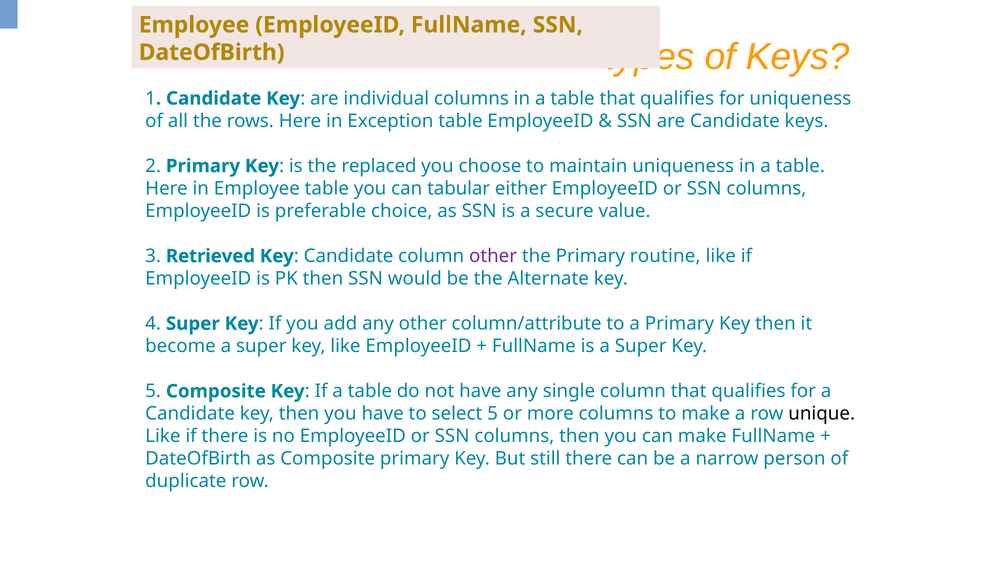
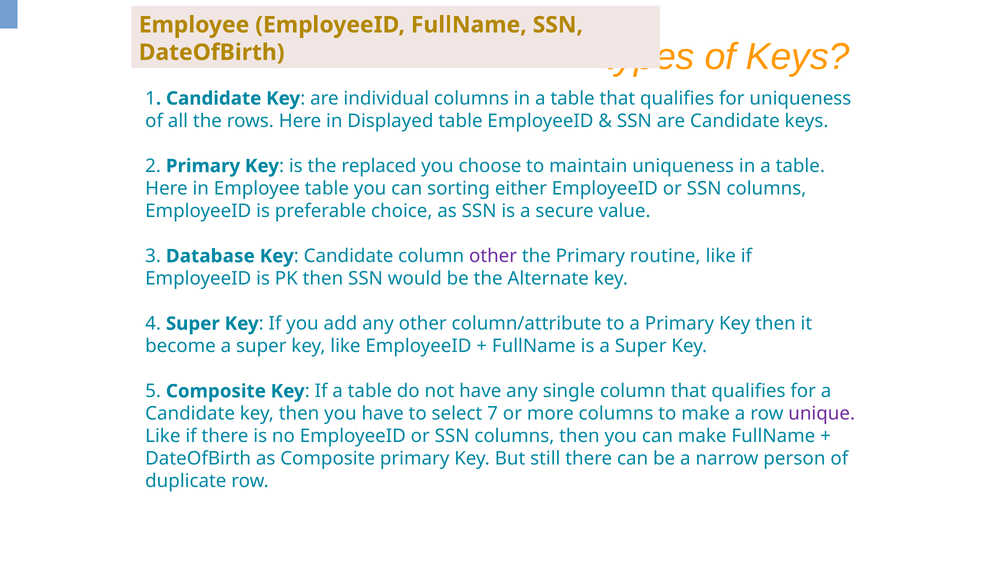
Exception: Exception -> Displayed
tabular: tabular -> sorting
Retrieved: Retrieved -> Database
select 5: 5 -> 7
unique colour: black -> purple
